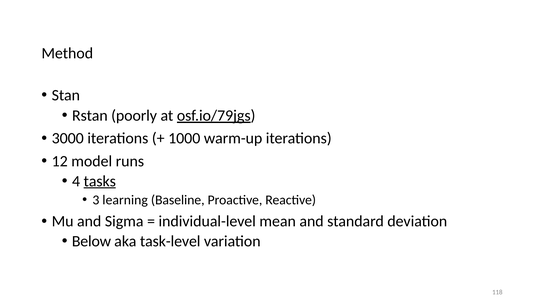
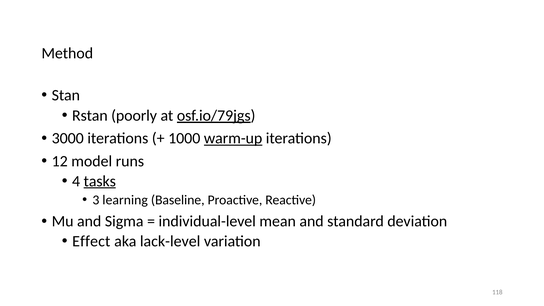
warm-up underline: none -> present
Below: Below -> Effect
task-level: task-level -> lack-level
